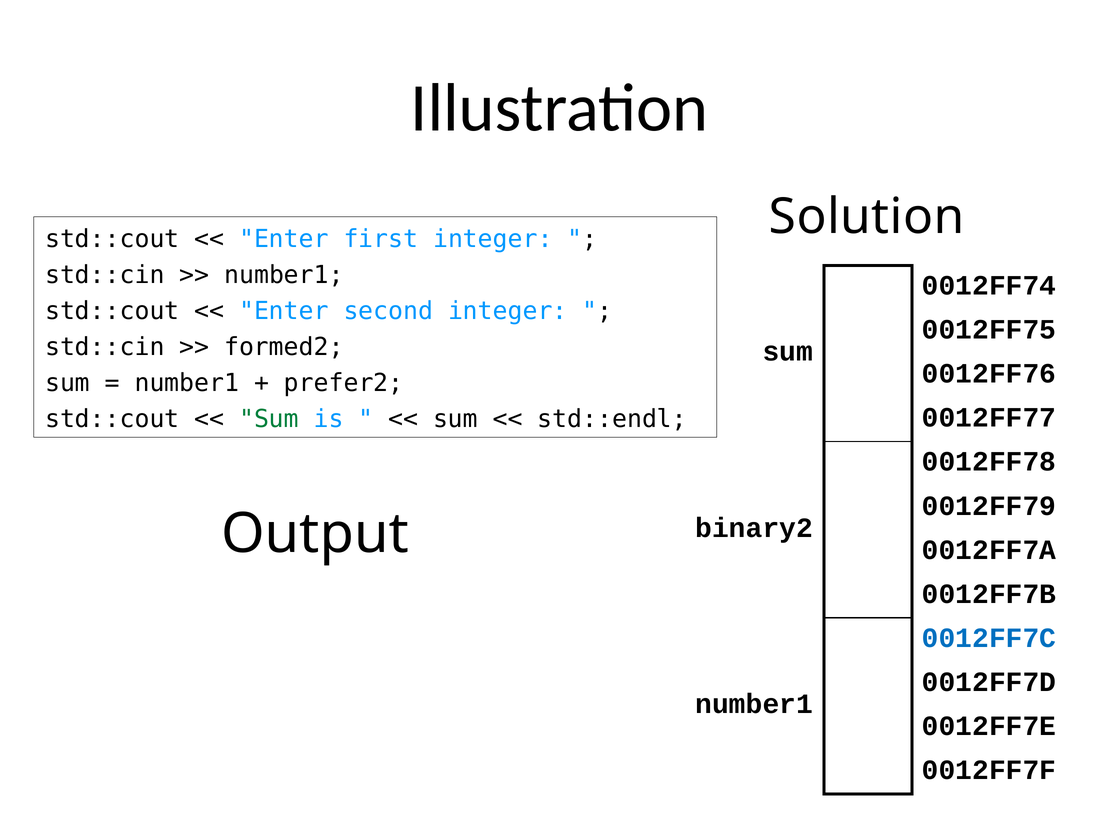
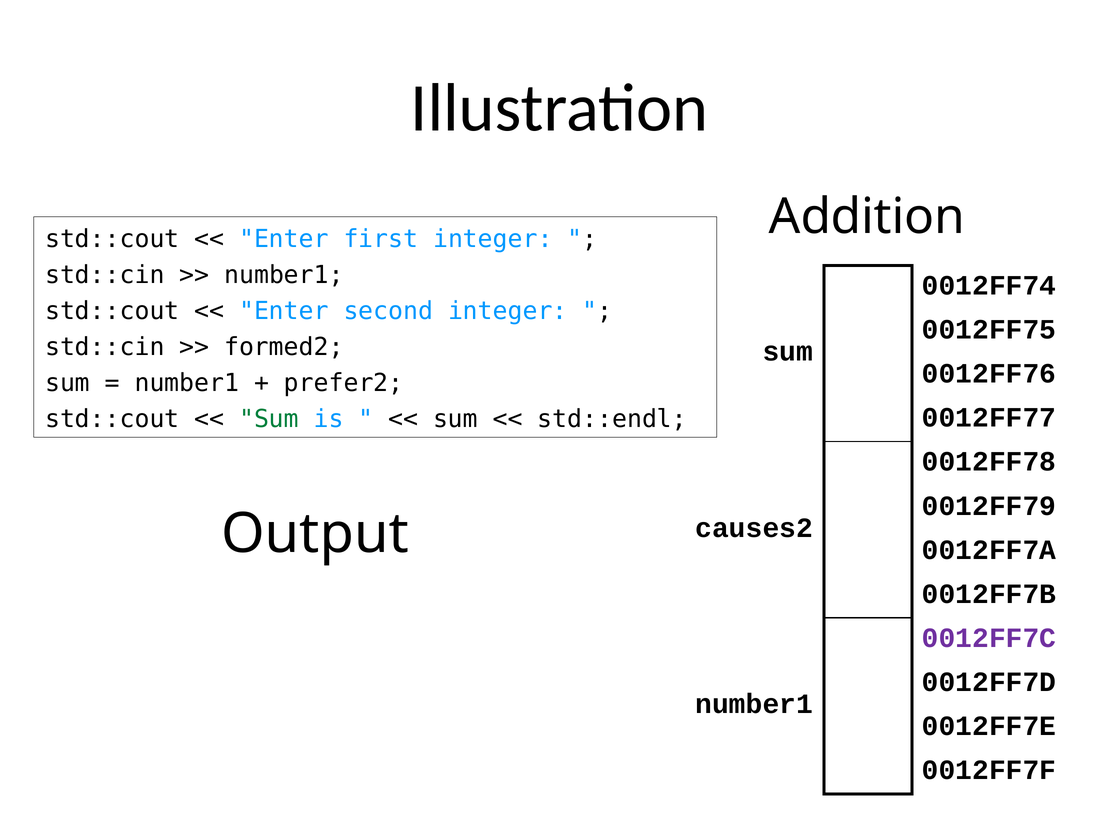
Solution: Solution -> Addition
binary2: binary2 -> causes2
0012FF7C colour: blue -> purple
